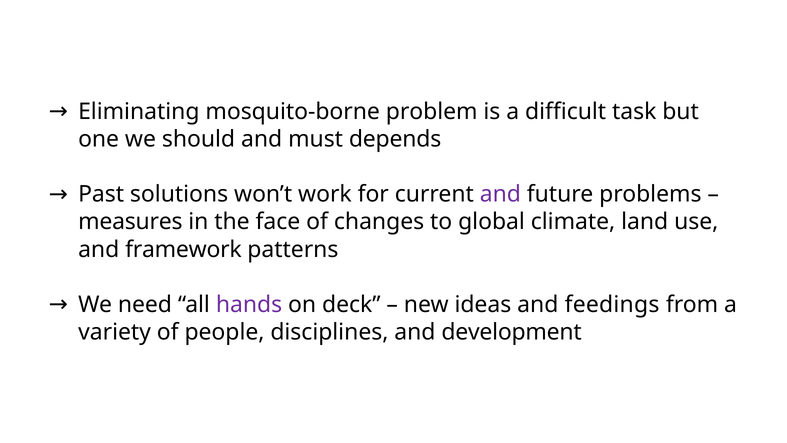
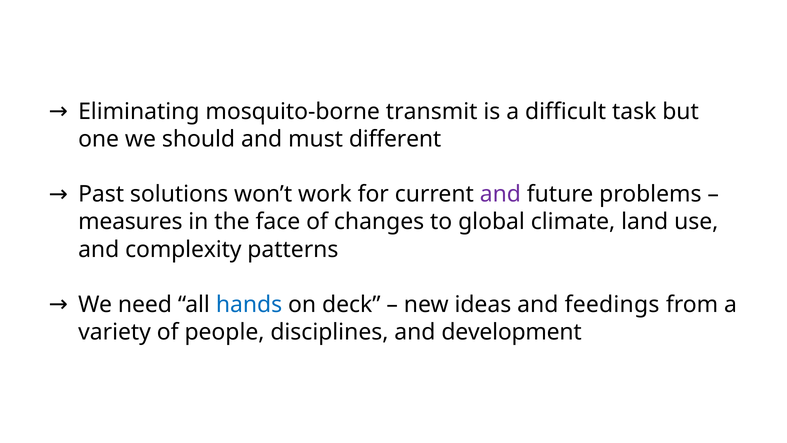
problem: problem -> transmit
depends: depends -> different
framework: framework -> complexity
hands colour: purple -> blue
